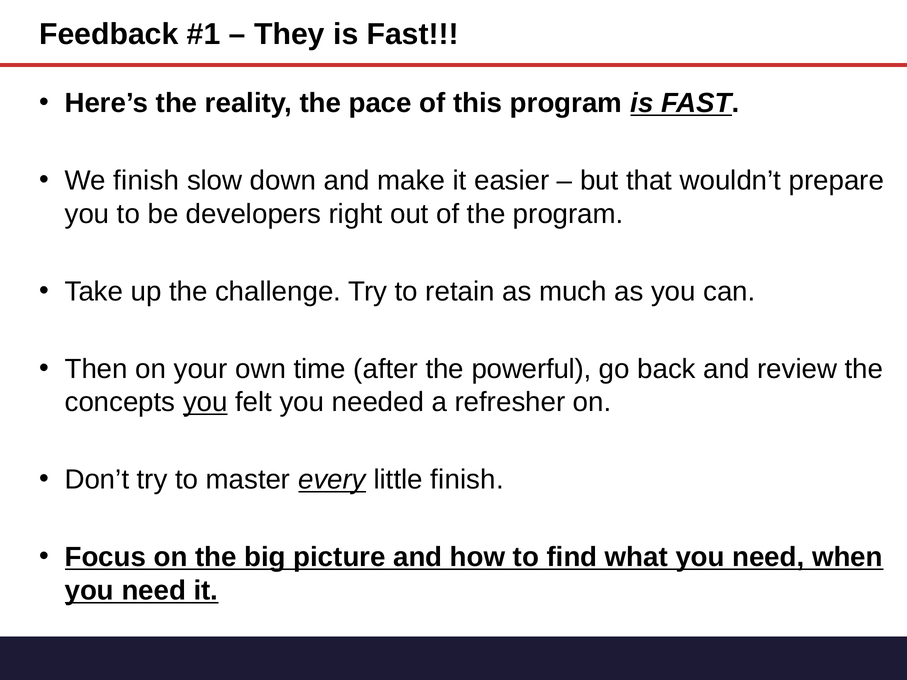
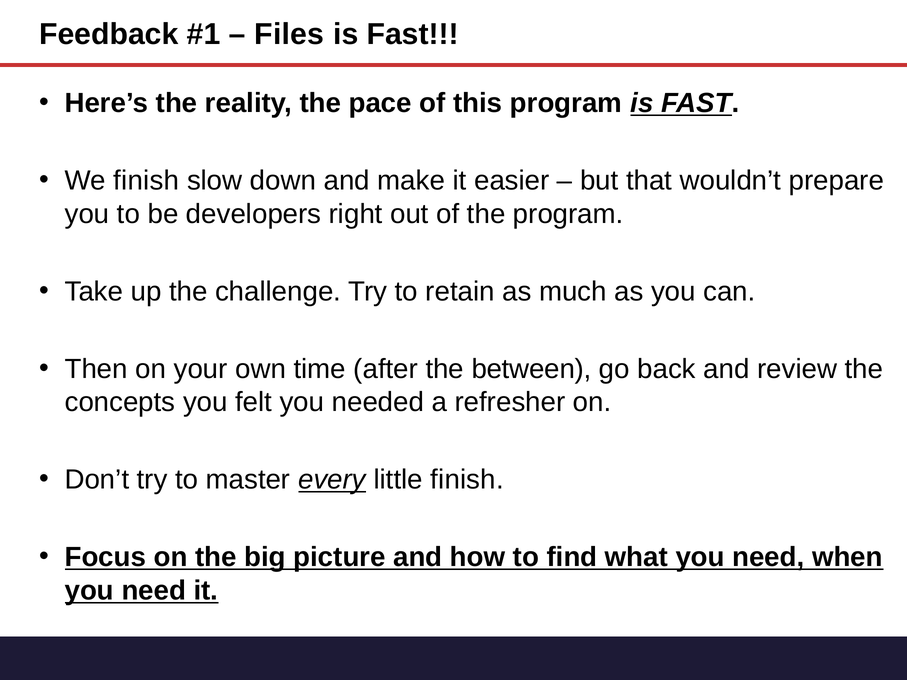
They: They -> Files
powerful: powerful -> between
you at (205, 402) underline: present -> none
